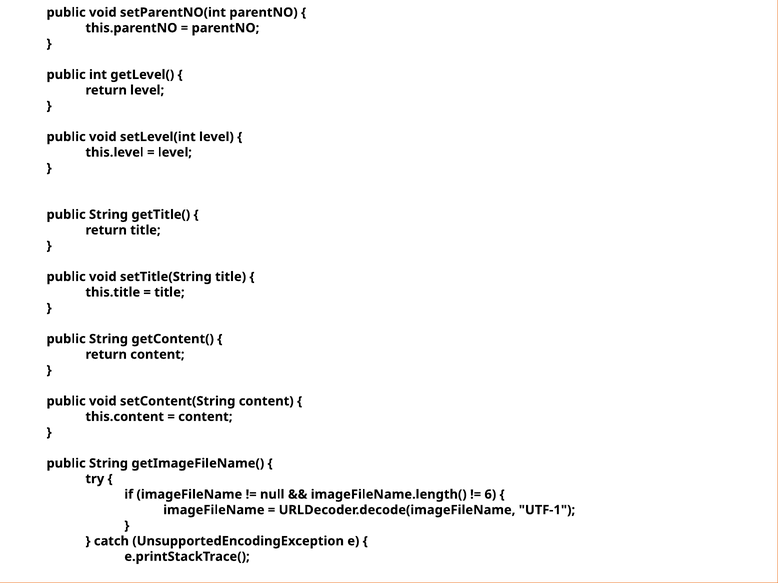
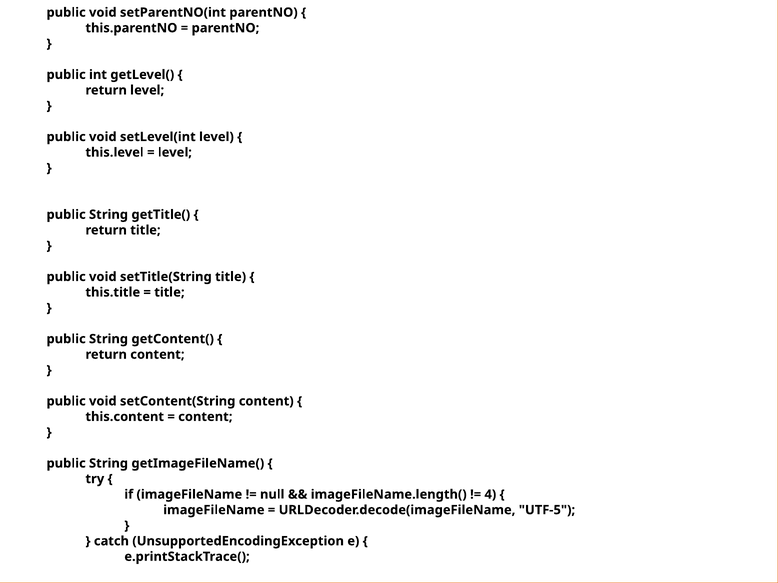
6: 6 -> 4
UTF-1: UTF-1 -> UTF-5
